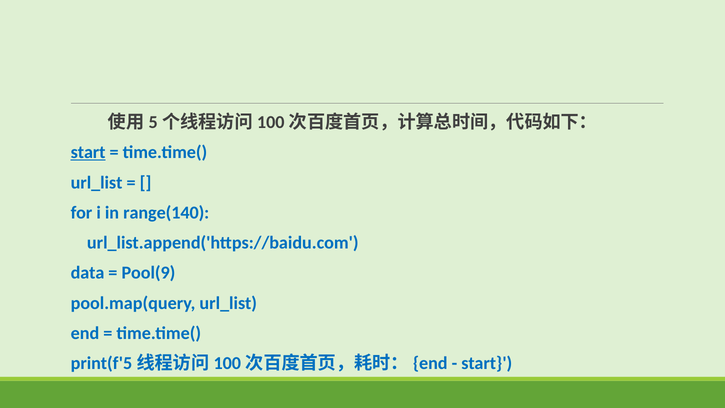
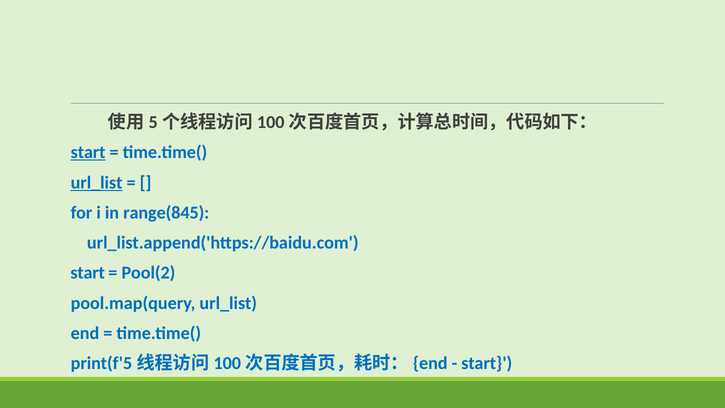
url_list at (97, 182) underline: none -> present
range(140: range(140 -> range(845
data at (88, 273): data -> start
Pool(9: Pool(9 -> Pool(2
